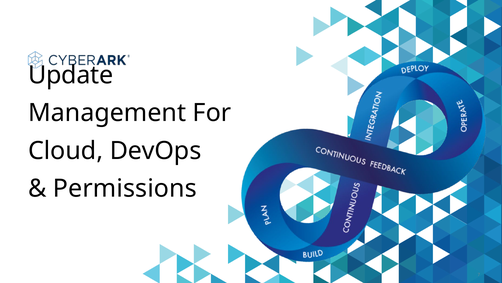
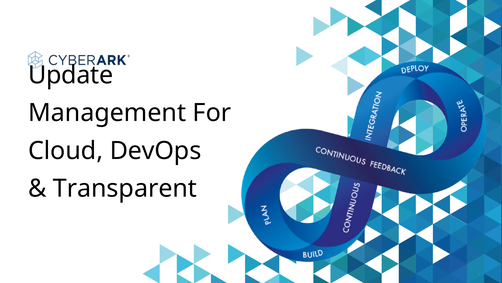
Permissions: Permissions -> Transparent
